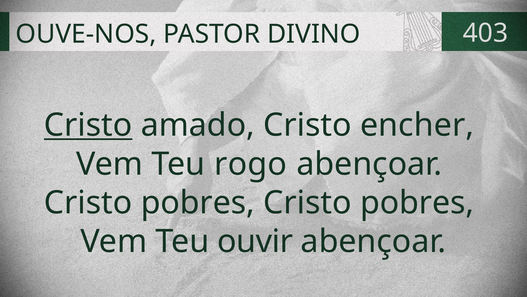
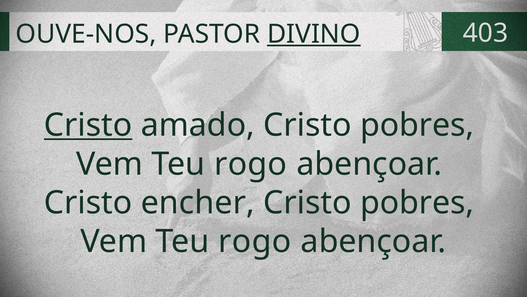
DIVINO underline: none -> present
amado Cristo encher: encher -> pobres
pobres at (198, 202): pobres -> encher
ouvir at (255, 241): ouvir -> rogo
